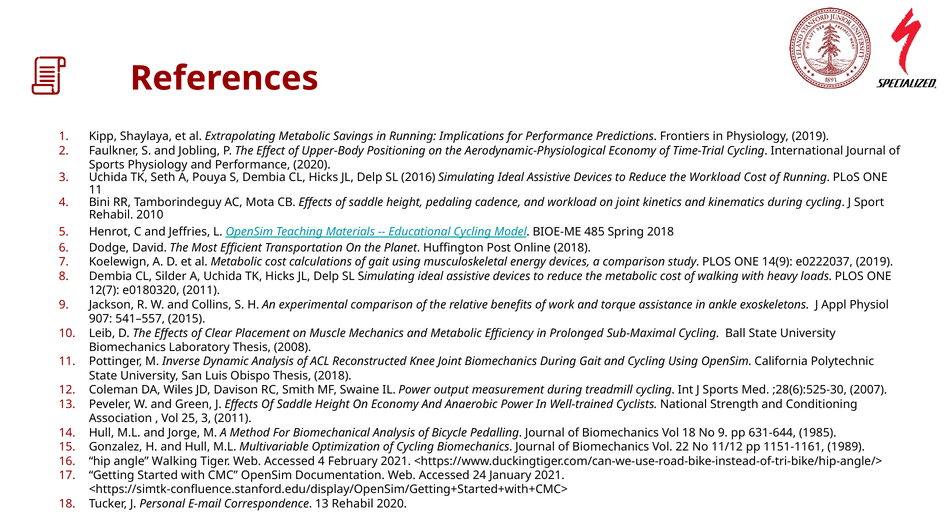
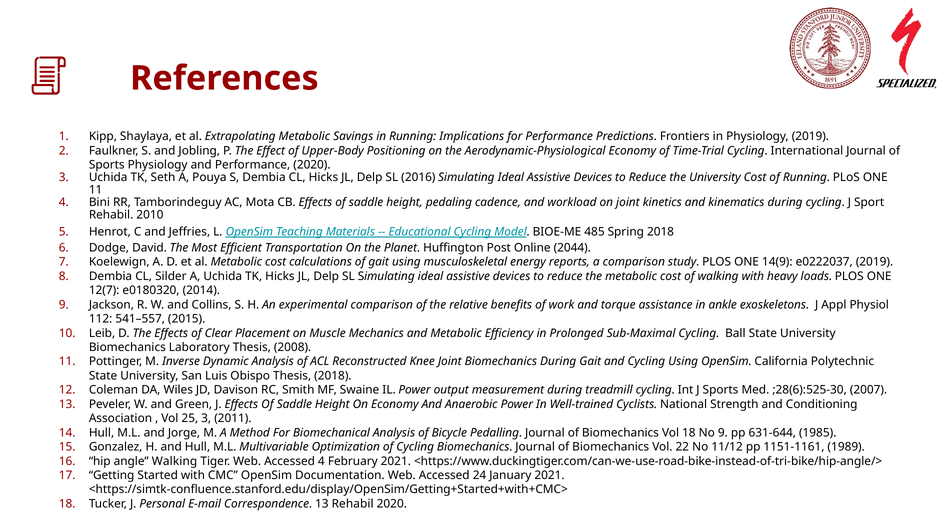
the Workload: Workload -> University
Online 2018: 2018 -> 2044
energy devices: devices -> reports
e0180320 2011: 2011 -> 2014
907: 907 -> 112
